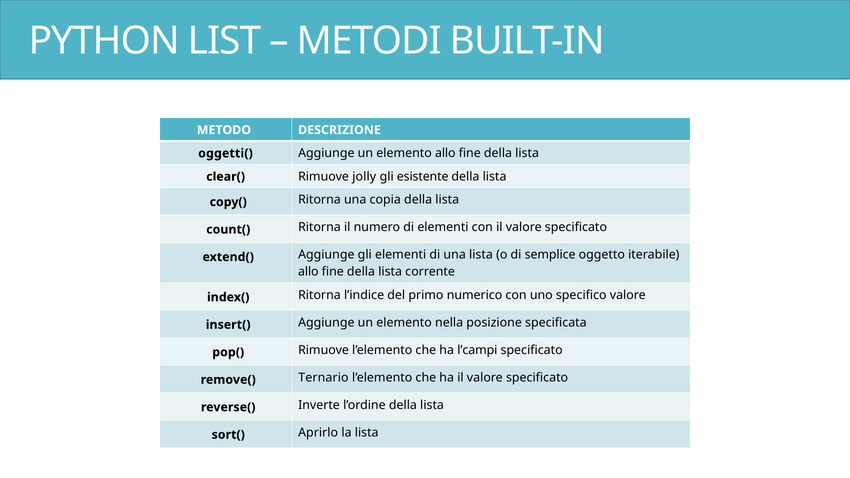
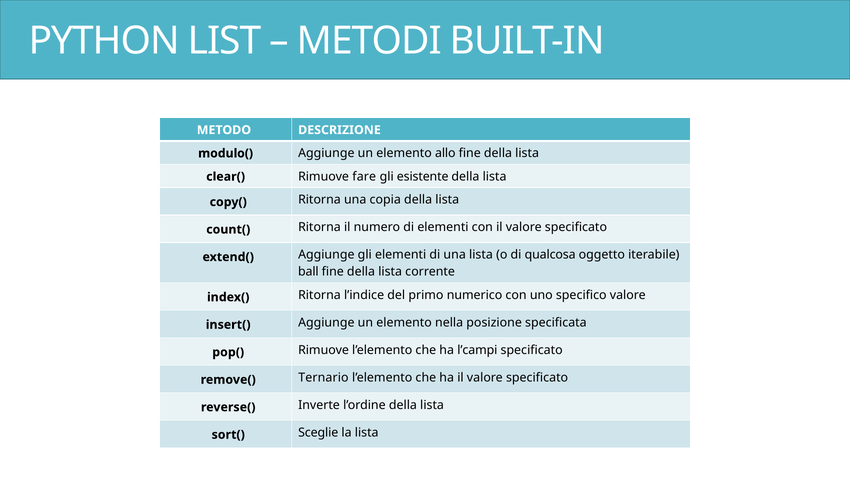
oggetti(: oggetti( -> modulo(
jolly: jolly -> fare
semplice: semplice -> qualcosa
allo at (308, 272): allo -> ball
Aprirlo: Aprirlo -> Sceglie
